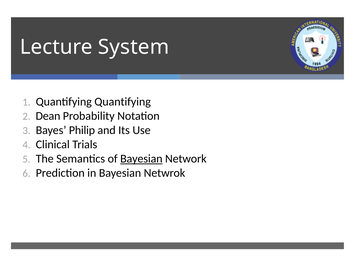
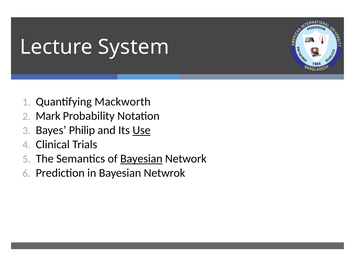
Quantifying Quantifying: Quantifying -> Mackworth
Dean: Dean -> Mark
Use underline: none -> present
